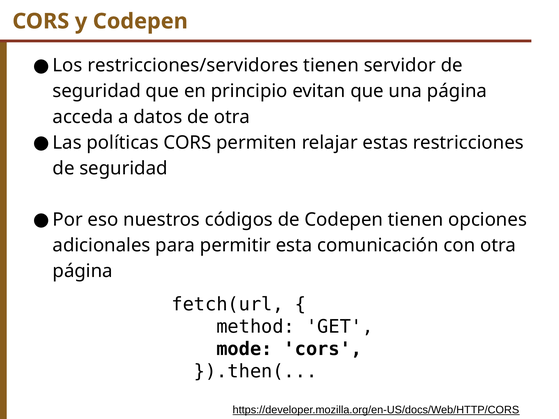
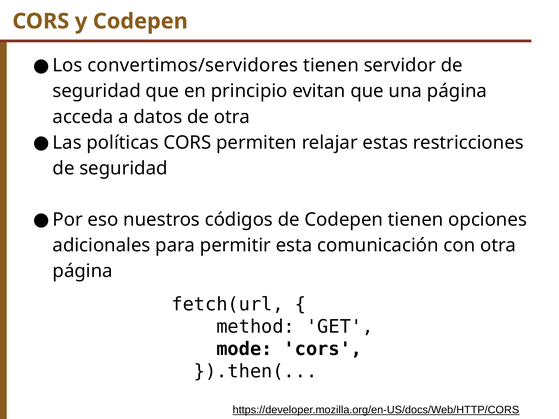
restricciones/servidores: restricciones/servidores -> convertimos/servidores
